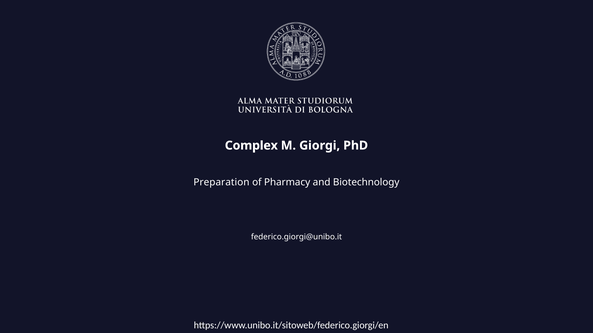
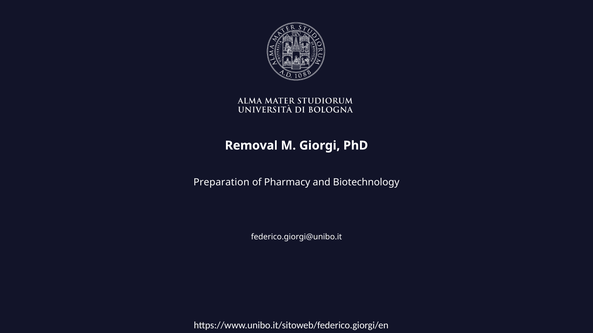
Complex: Complex -> Removal
